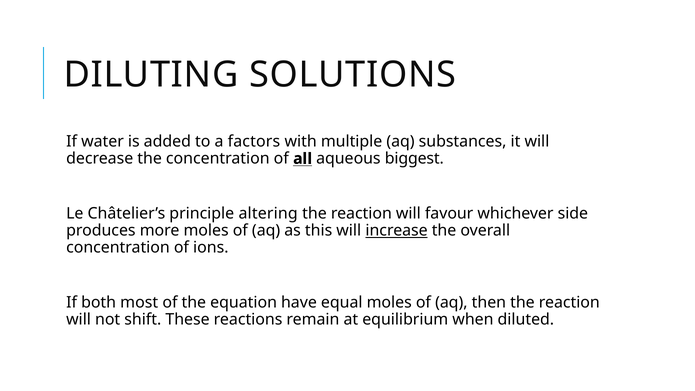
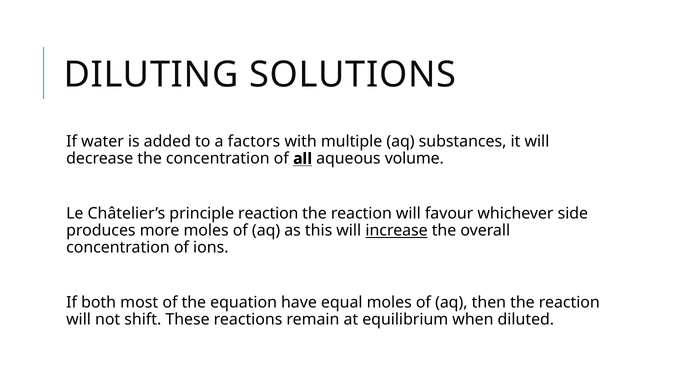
biggest: biggest -> volume
principle altering: altering -> reaction
